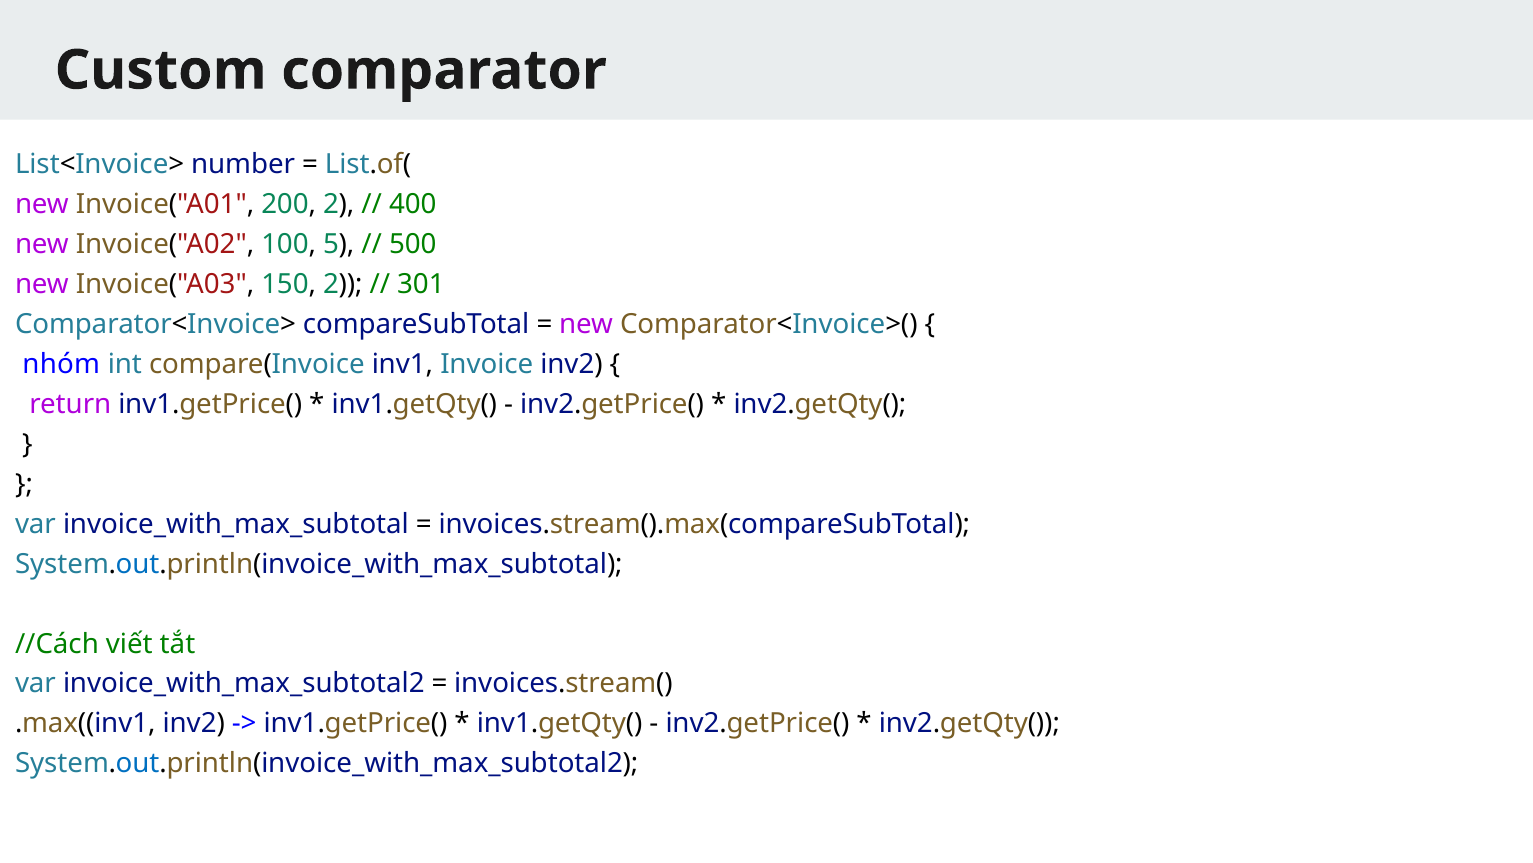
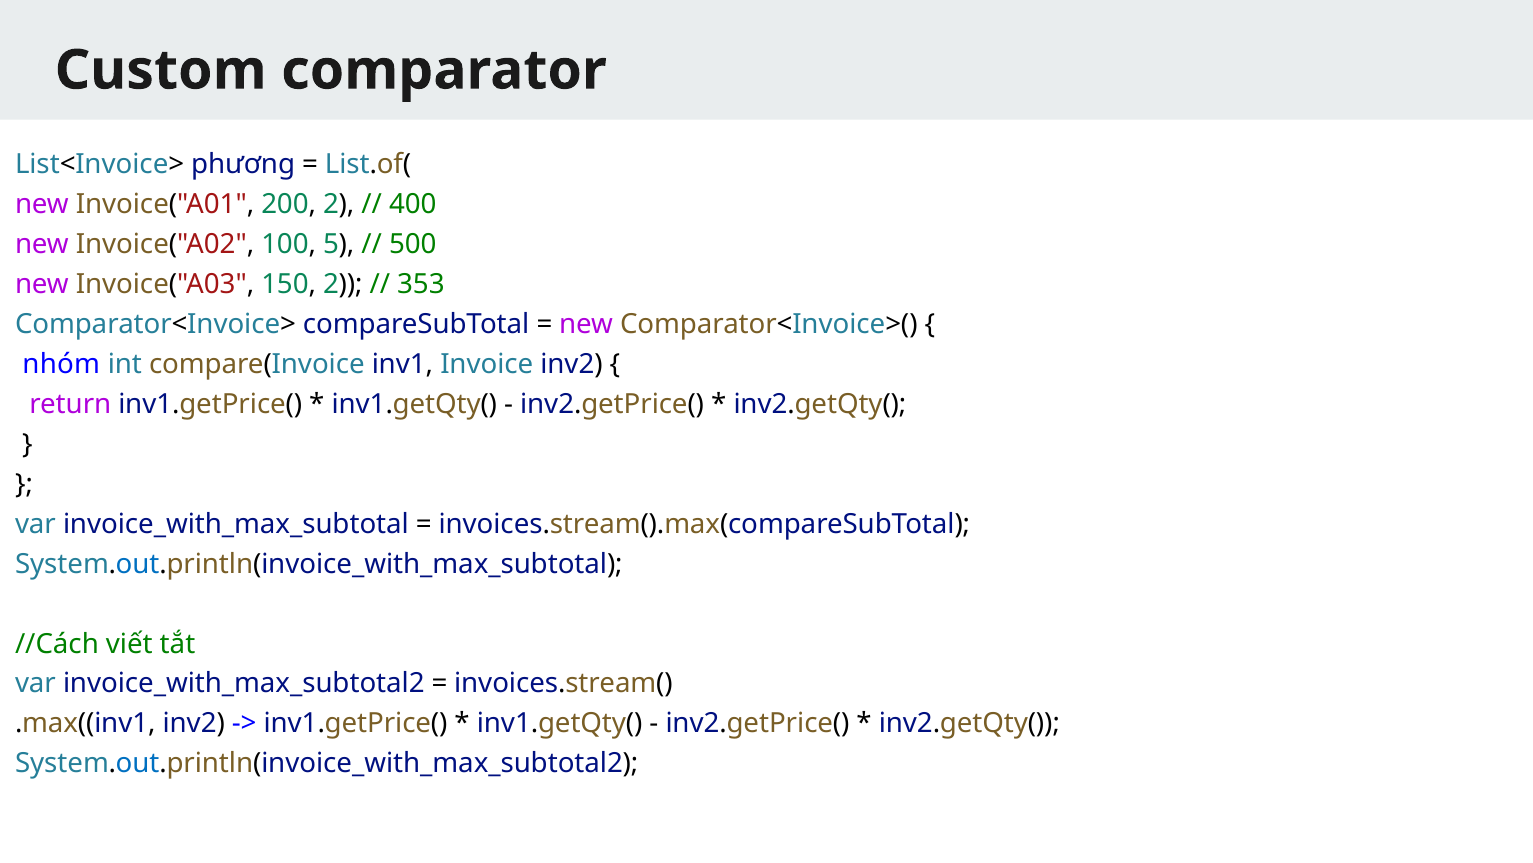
number: number -> phương
301: 301 -> 353
